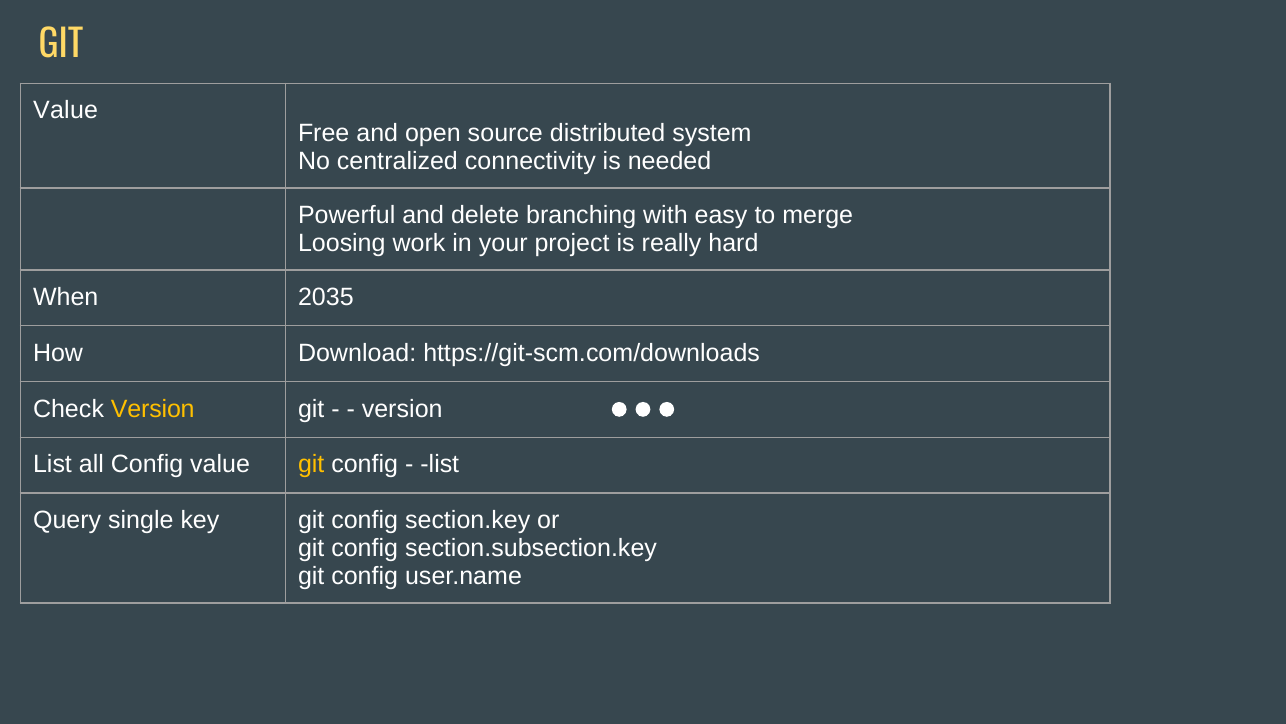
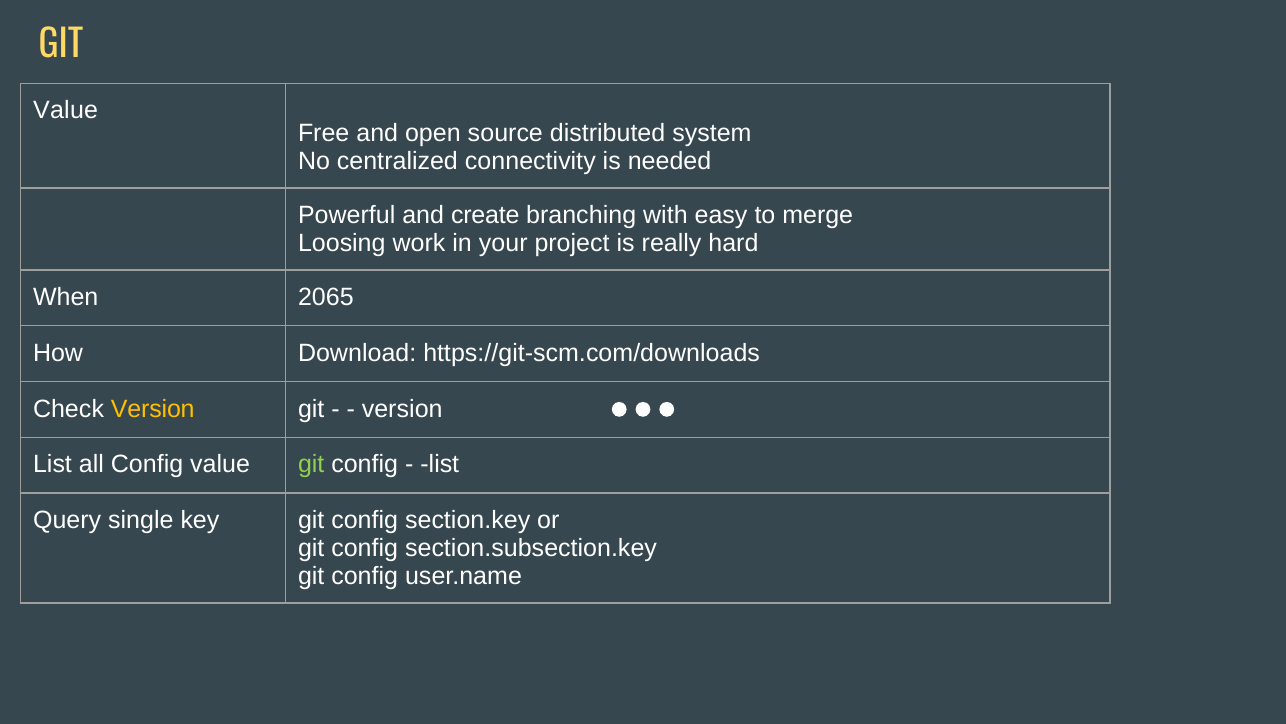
delete: delete -> create
2035: 2035 -> 2065
git at (311, 464) colour: yellow -> light green
